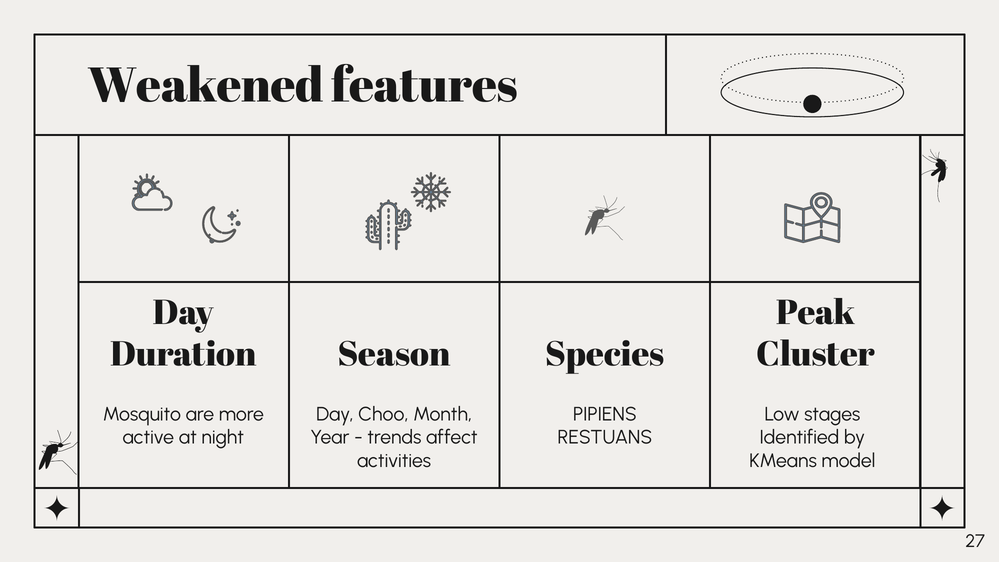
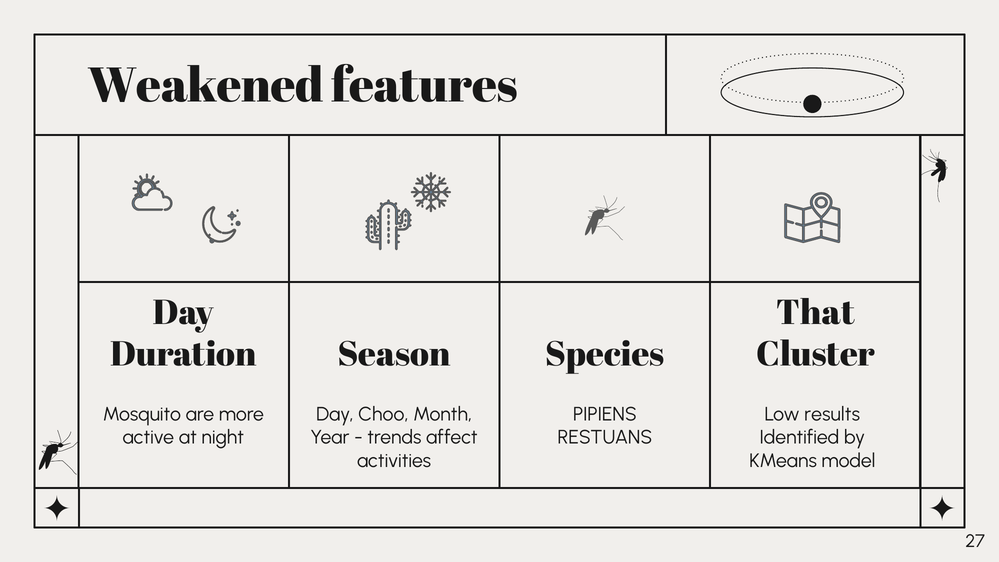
Peak: Peak -> That
stages: stages -> results
